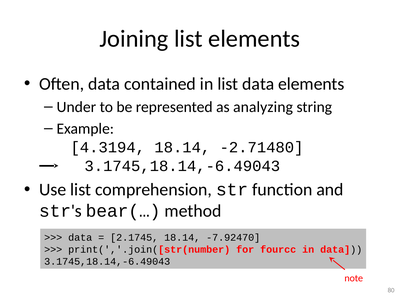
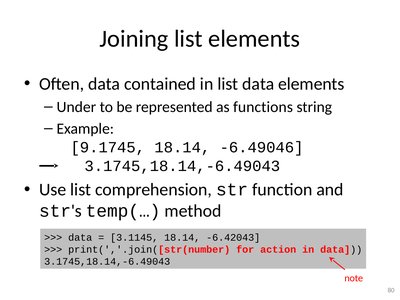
analyzing: analyzing -> functions
4.3194: 4.3194 -> 9.1745
-2.71480: -2.71480 -> -6.49046
bear(…: bear(… -> temp(…
2.1745: 2.1745 -> 3.1145
-7.92470: -7.92470 -> -6.42043
fourcc: fourcc -> action
